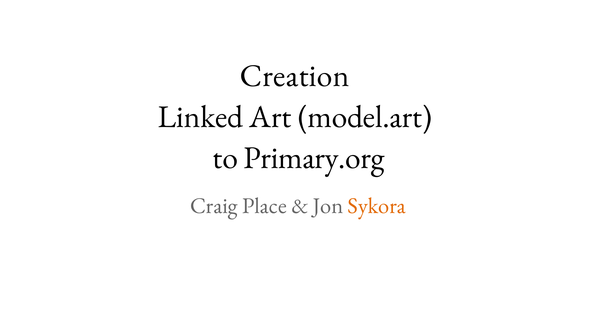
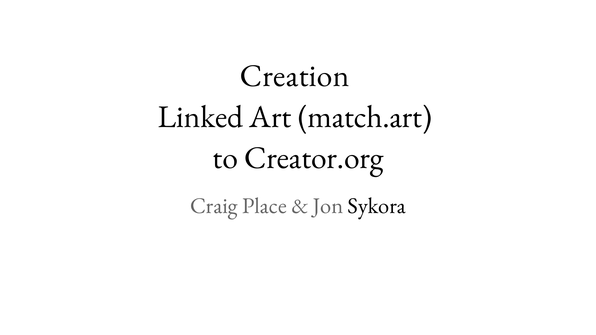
model.art: model.art -> match.art
Primary.org: Primary.org -> Creator.org
Sykora colour: orange -> black
